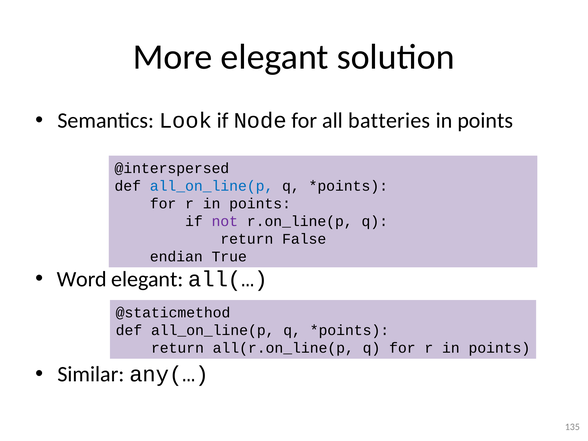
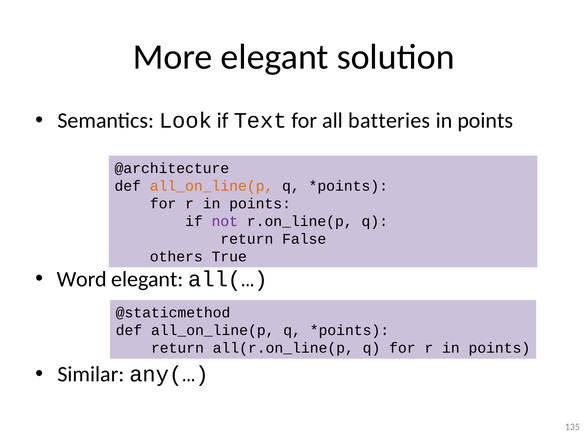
Node: Node -> Text
@interspersed: @interspersed -> @architecture
all_on_line(p at (212, 186) colour: blue -> orange
endian: endian -> others
